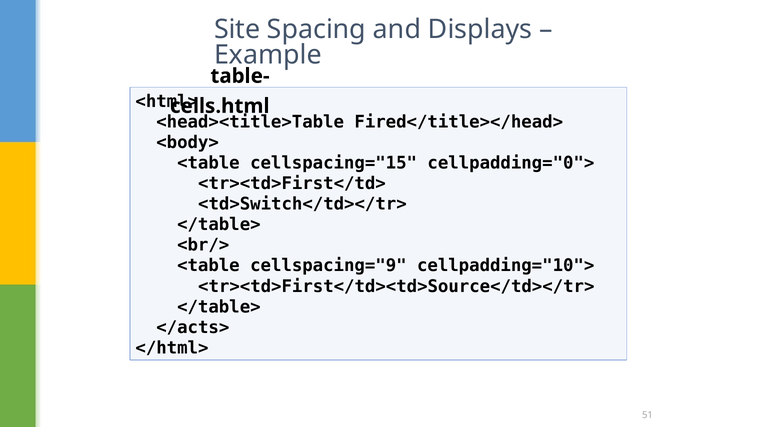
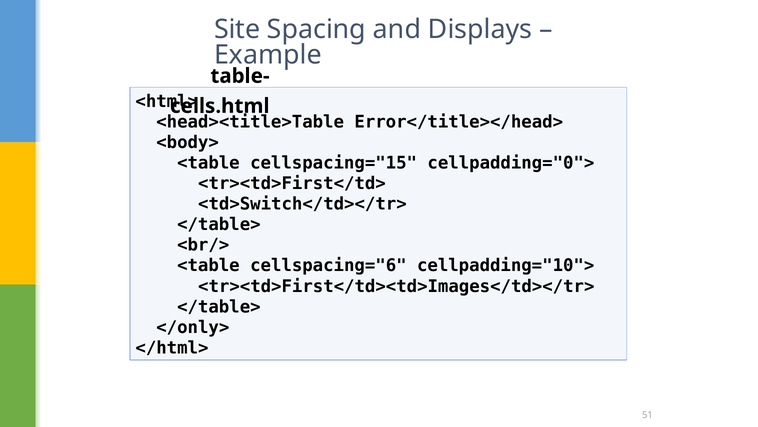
Fired</title></head>: Fired</title></head> -> Error</title></head>
cellspacing="9: cellspacing="9 -> cellspacing="6
<tr><td>First</td><td>Source</td></tr>: <tr><td>First</td><td>Source</td></tr> -> <tr><td>First</td><td>Images</td></tr>
</acts>: </acts> -> </only>
